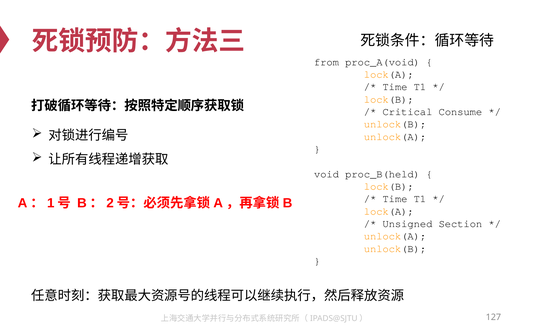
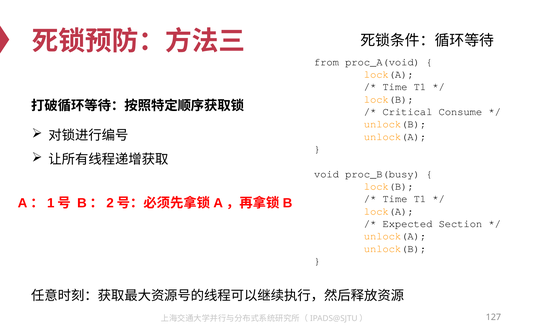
proc_B(held: proc_B(held -> proc_B(busy
Unsigned: Unsigned -> Expected
